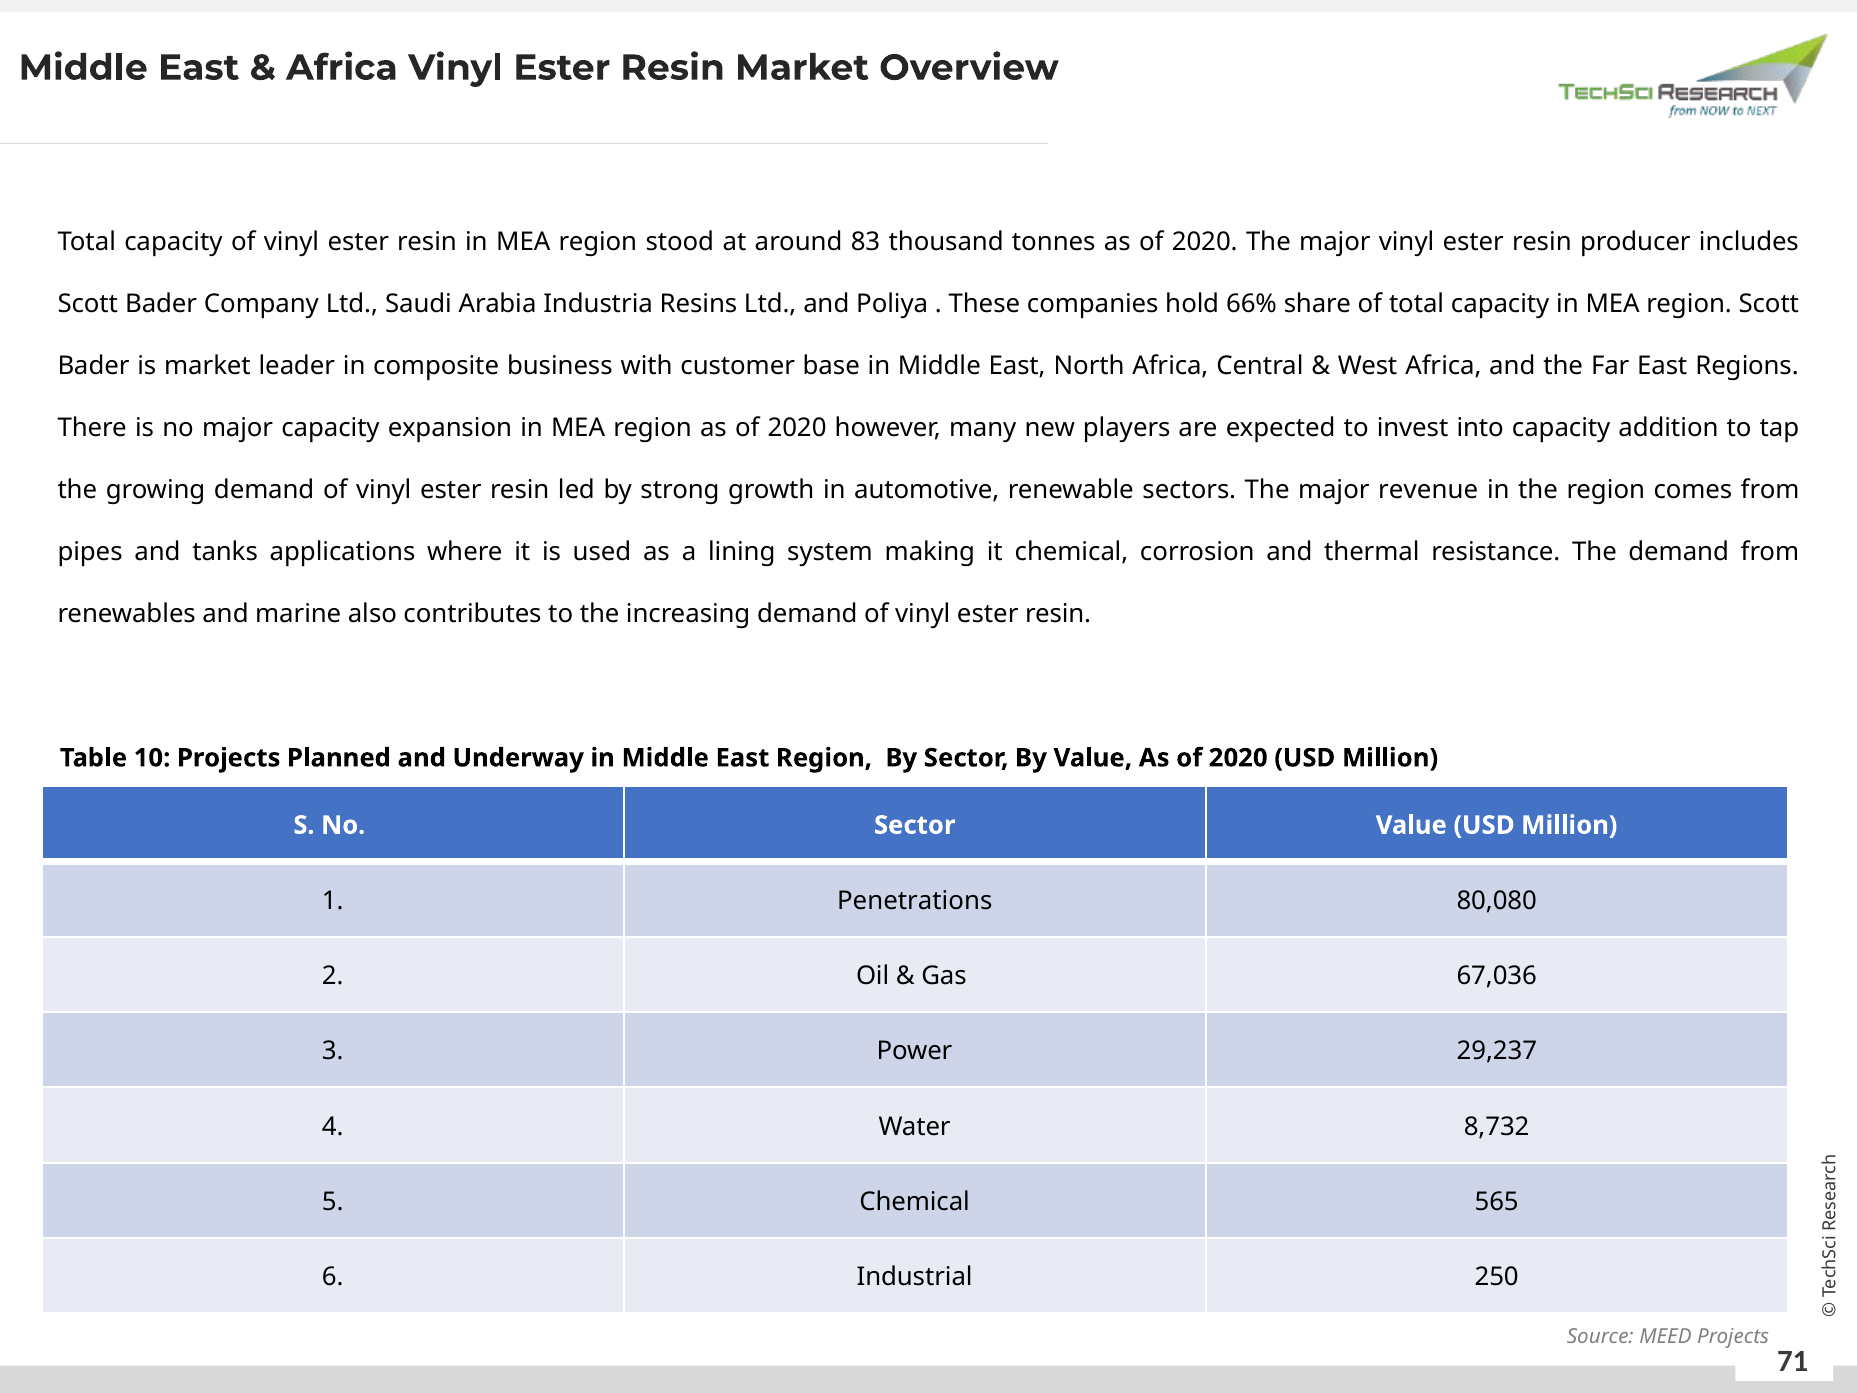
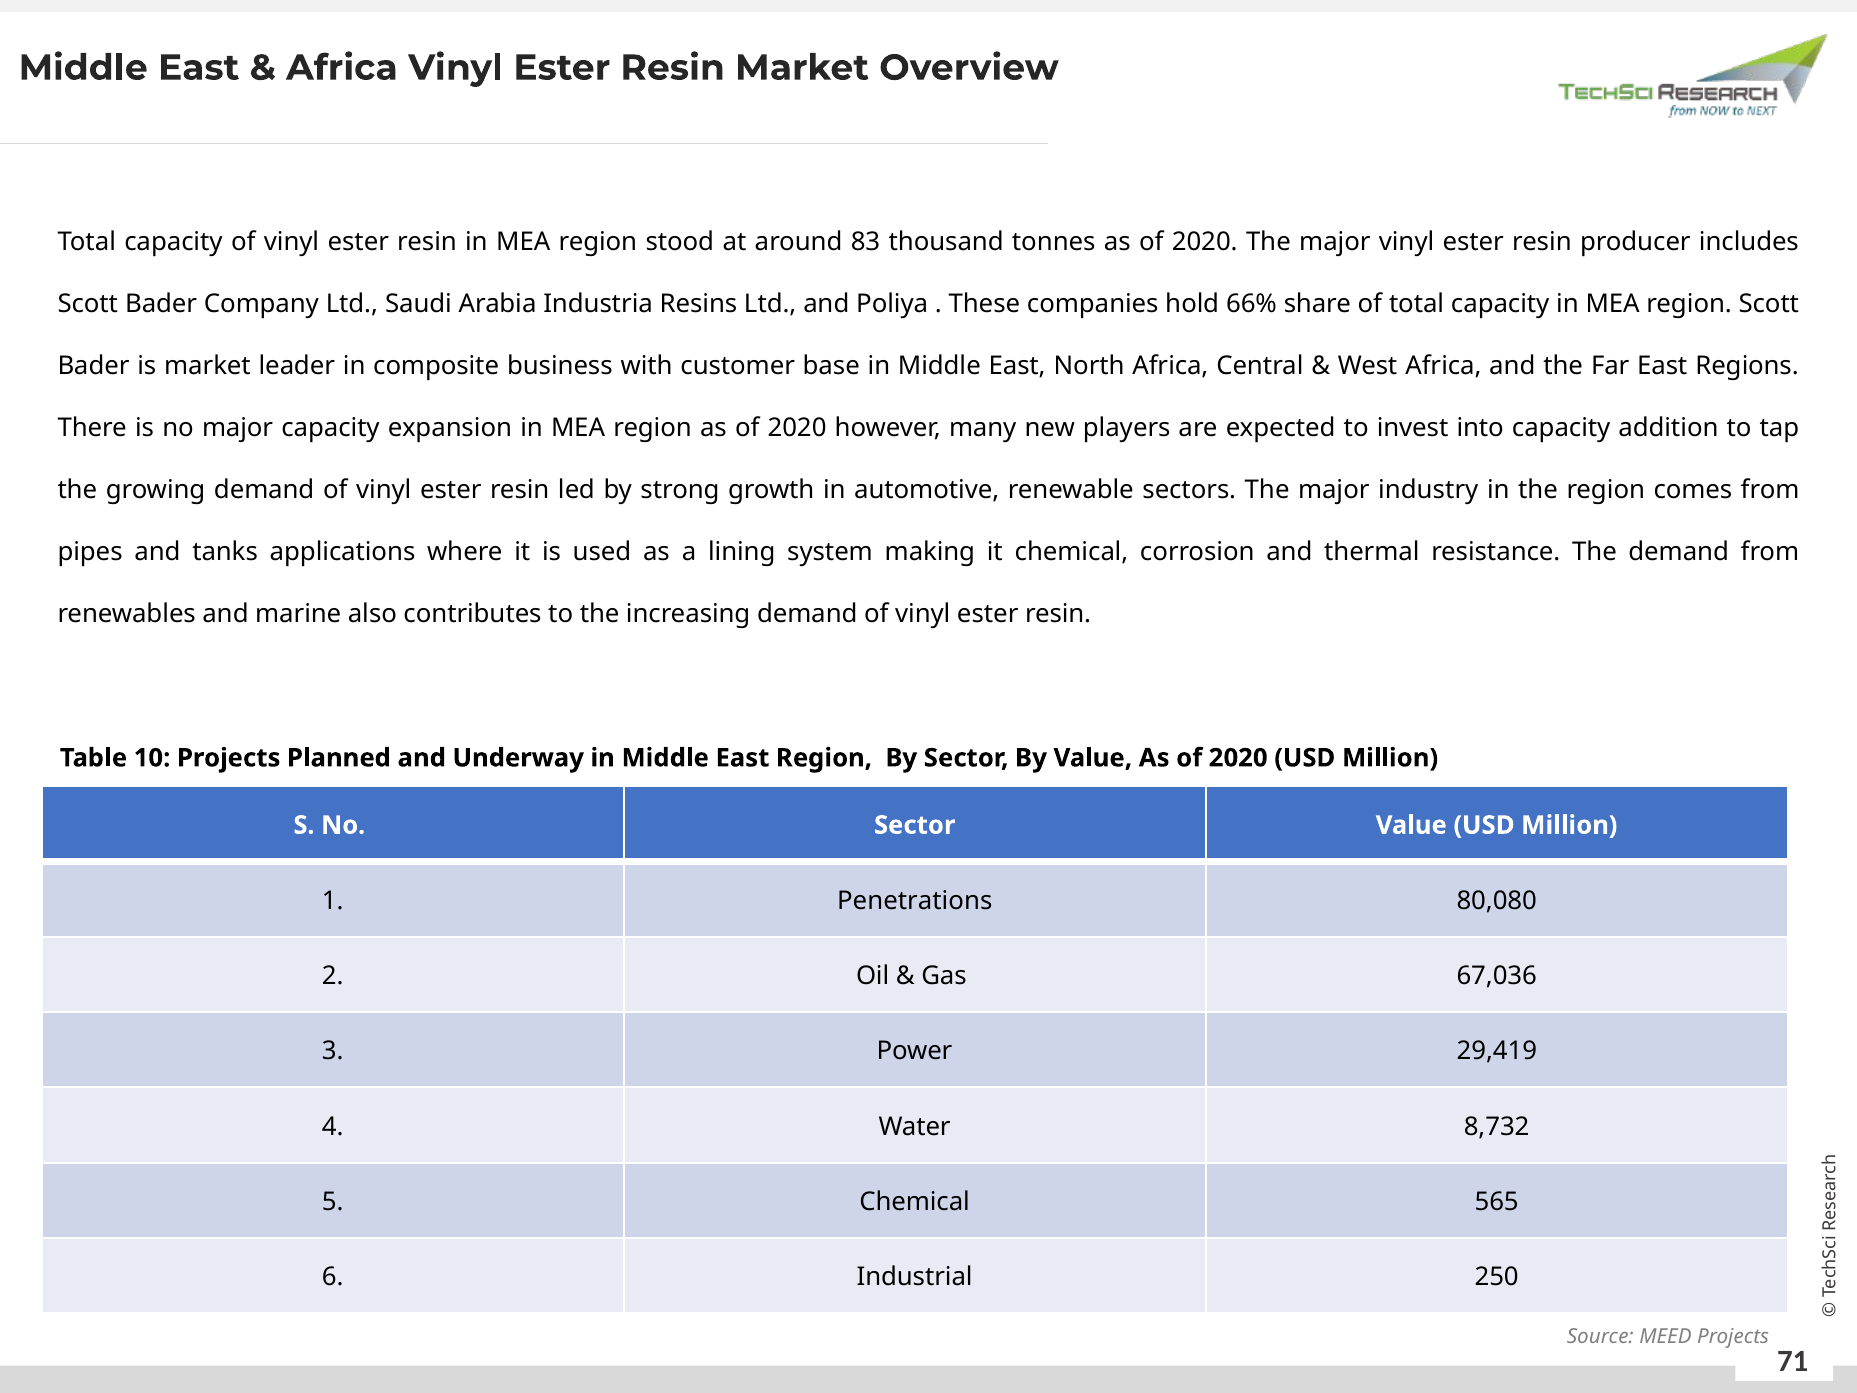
revenue: revenue -> industry
29,237: 29,237 -> 29,419
